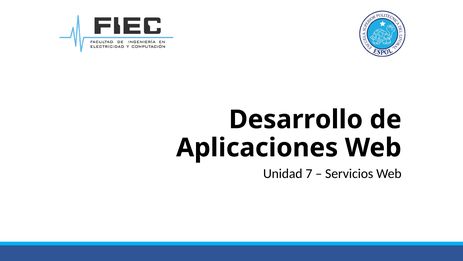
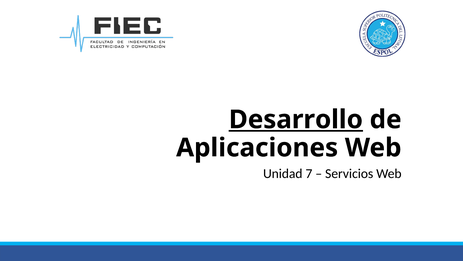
Desarrollo underline: none -> present
